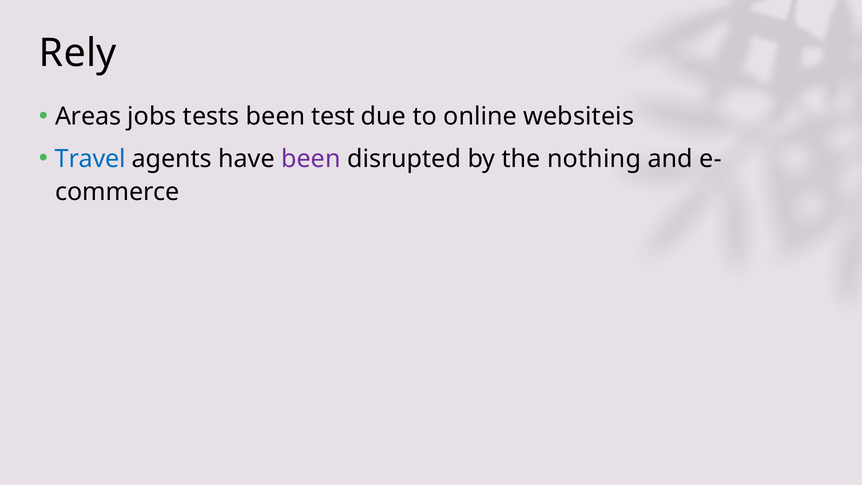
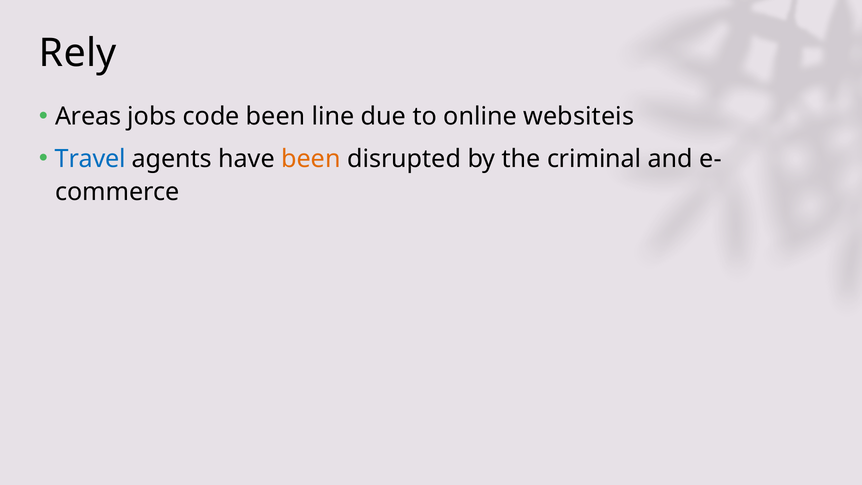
tests: tests -> code
test: test -> line
been at (311, 159) colour: purple -> orange
nothing: nothing -> criminal
